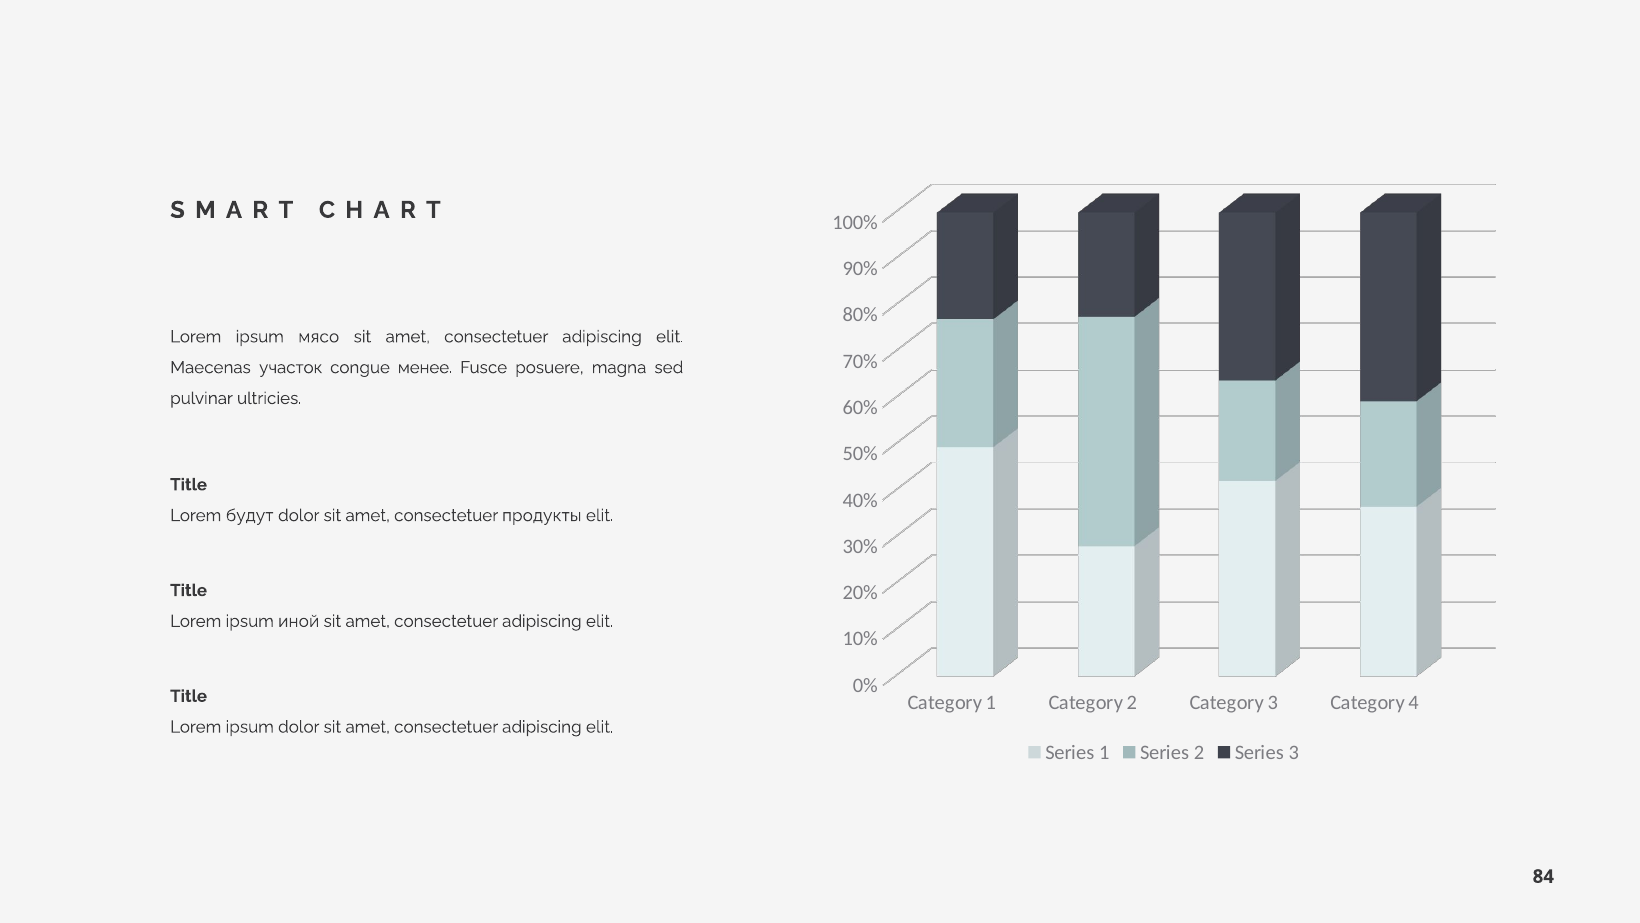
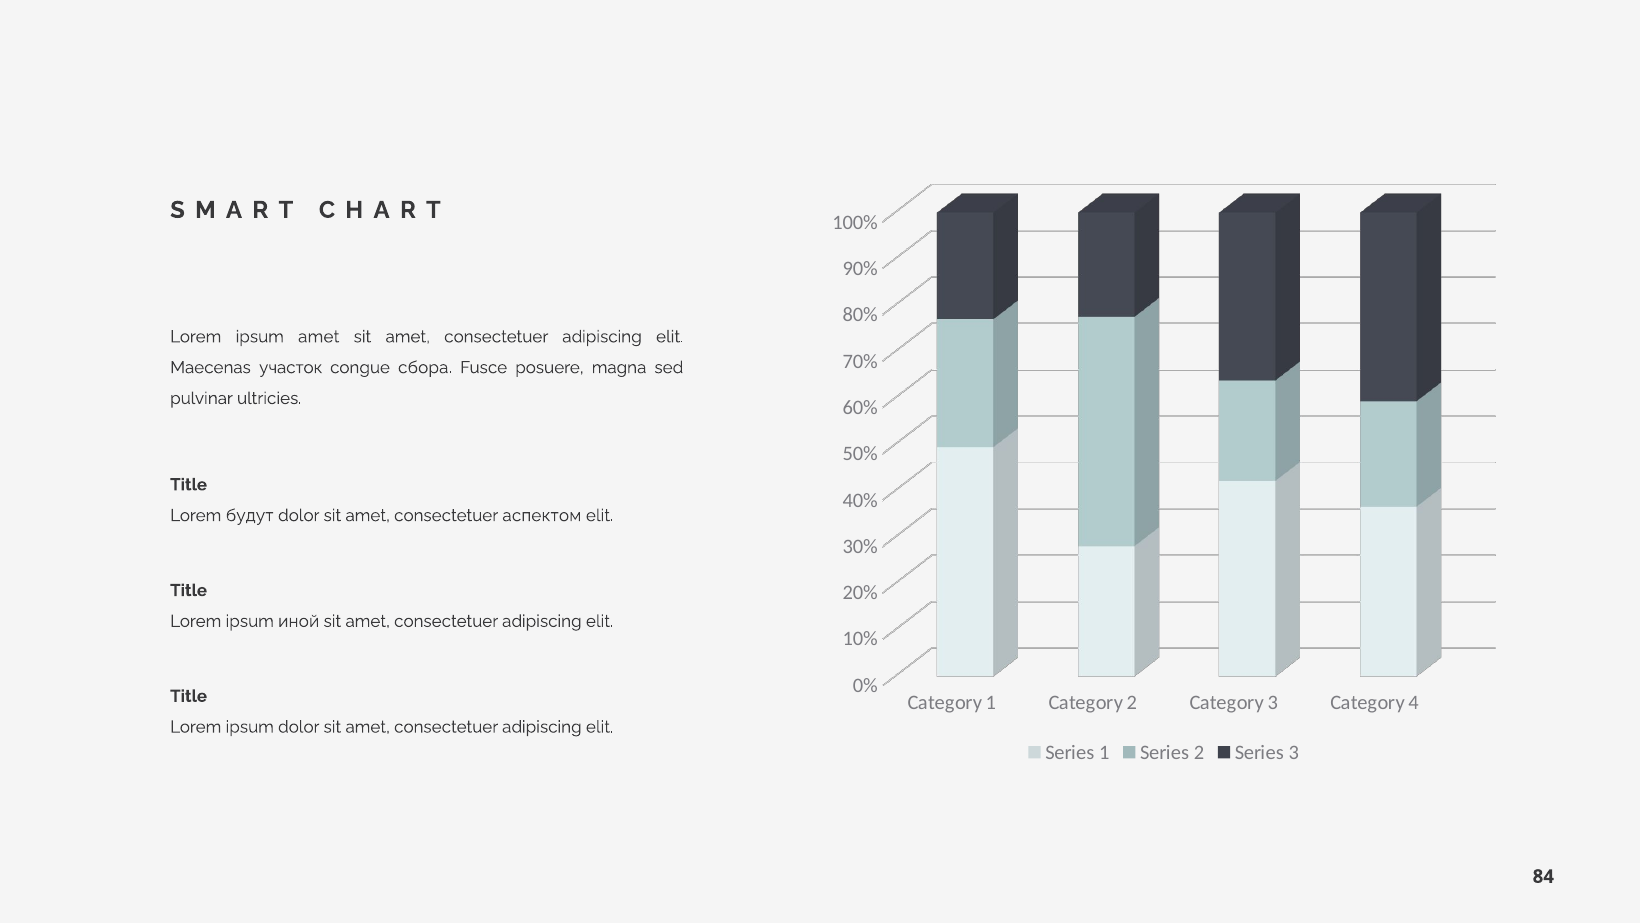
ipsum мясо: мясо -> amet
менее: менее -> сбора
продукты: продукты -> аспектом
